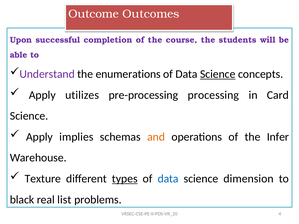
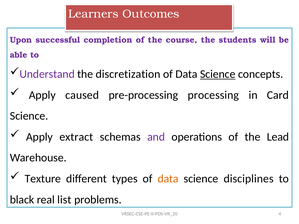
Outcome: Outcome -> Learners
enumerations: enumerations -> discretization
utilizes: utilizes -> caused
implies: implies -> extract
and colour: orange -> purple
Infer: Infer -> Lead
types underline: present -> none
data at (168, 179) colour: blue -> orange
dimension: dimension -> disciplines
